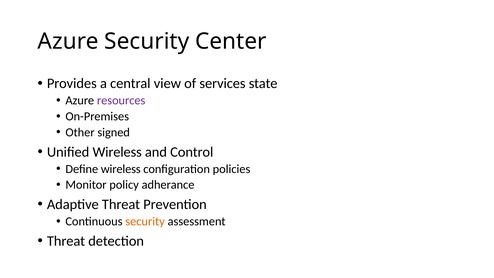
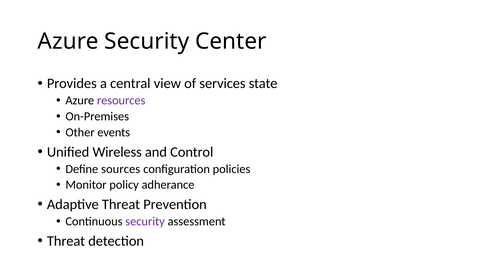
signed: signed -> events
Define wireless: wireless -> sources
security at (145, 221) colour: orange -> purple
